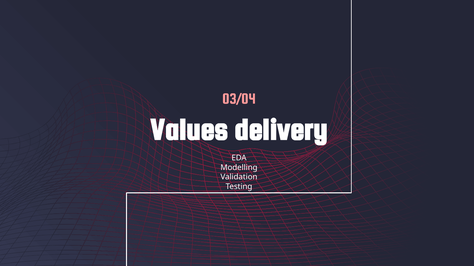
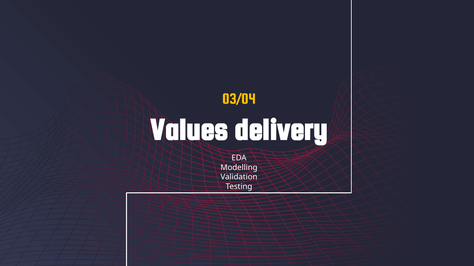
03/04 colour: pink -> yellow
